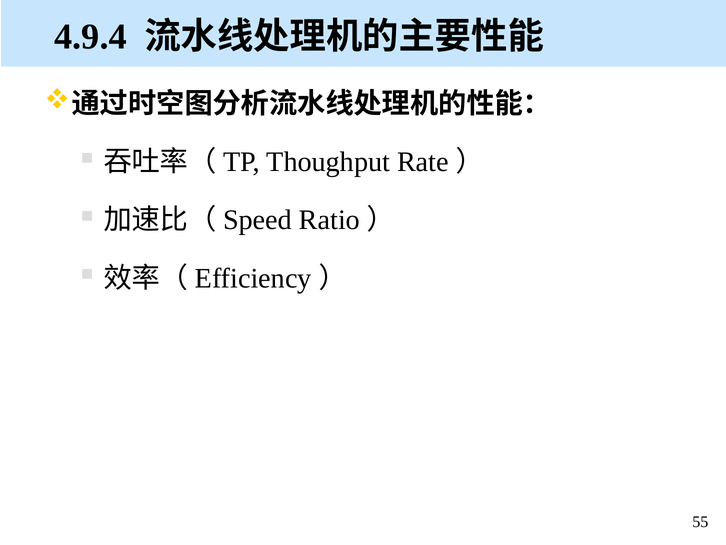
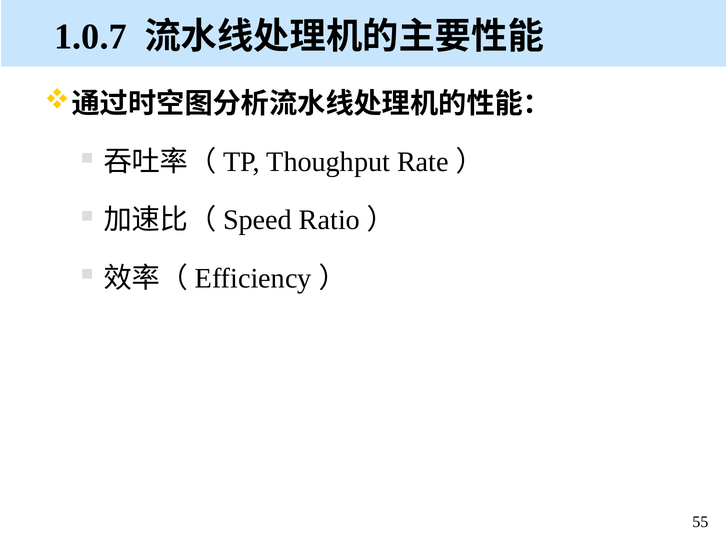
4.9.4: 4.9.4 -> 1.0.7
